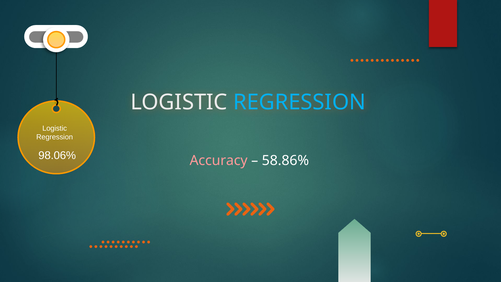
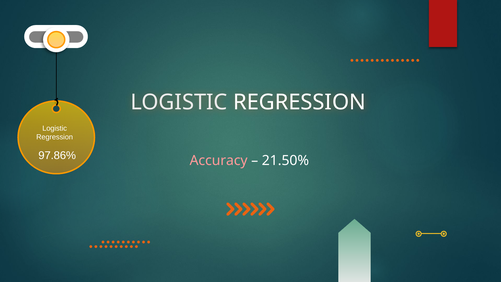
REGRESSION at (299, 102) colour: light blue -> white
98.06%: 98.06% -> 97.86%
58.86%: 58.86% -> 21.50%
